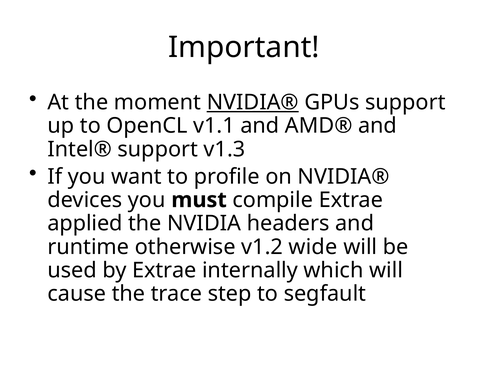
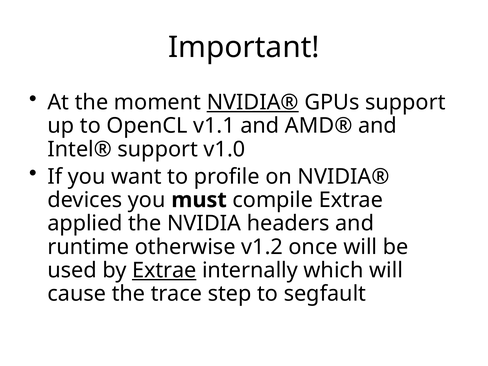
v1.3: v1.3 -> v1.0
wide: wide -> once
Extrae at (164, 270) underline: none -> present
